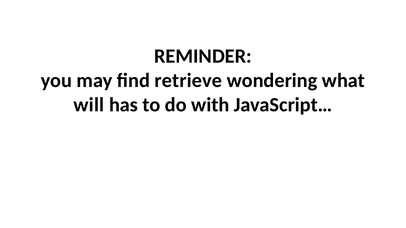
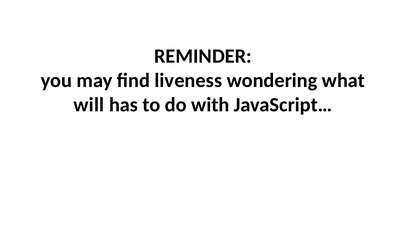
retrieve: retrieve -> liveness
